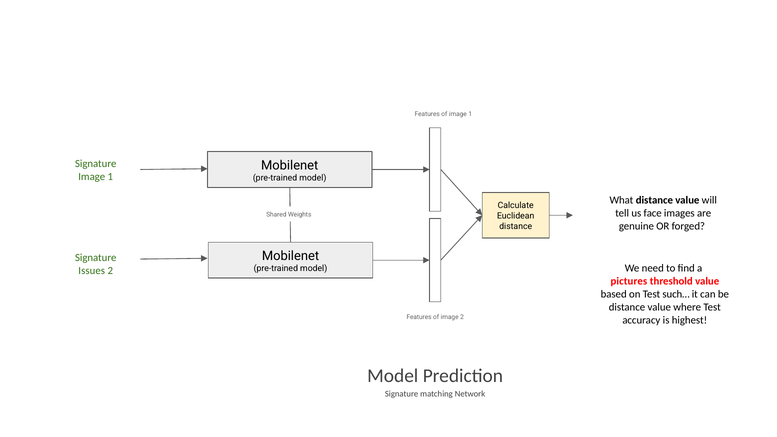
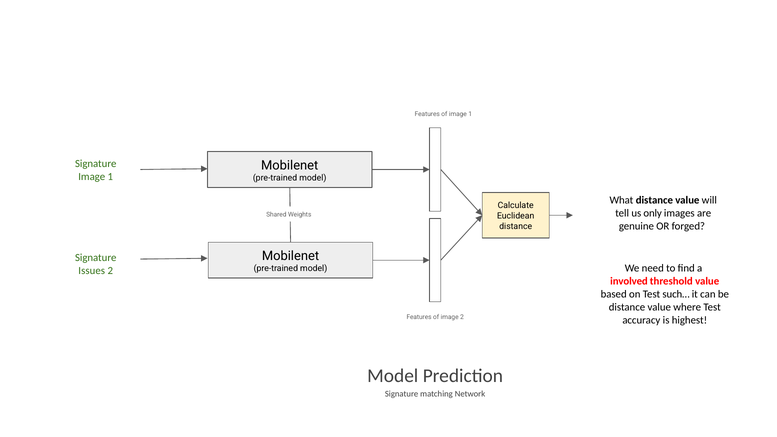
face: face -> only
pictures: pictures -> involved
